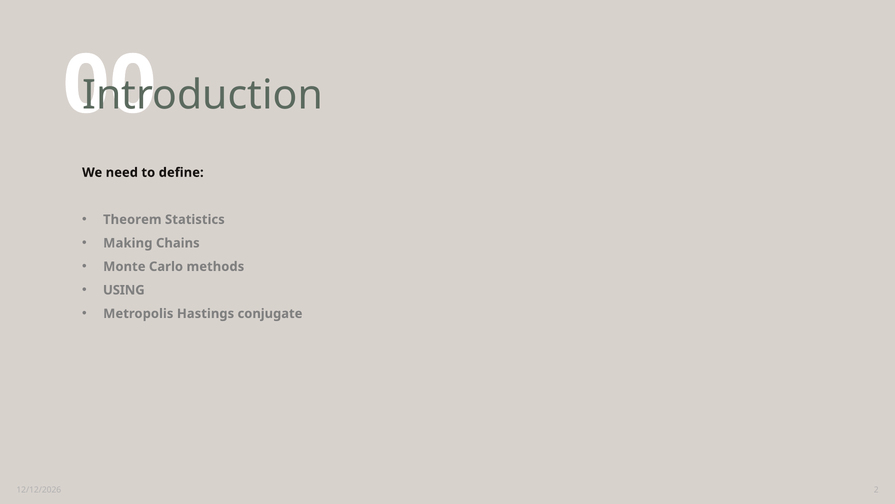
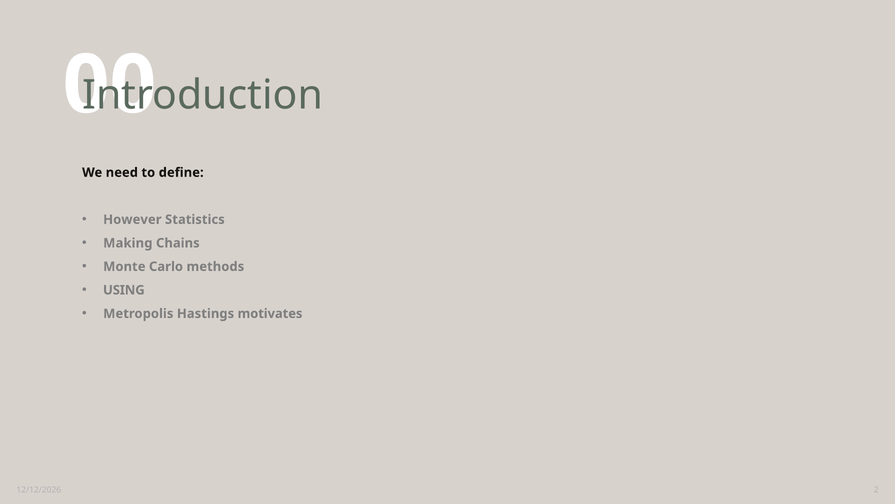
Theorem: Theorem -> However
conjugate: conjugate -> motivates
